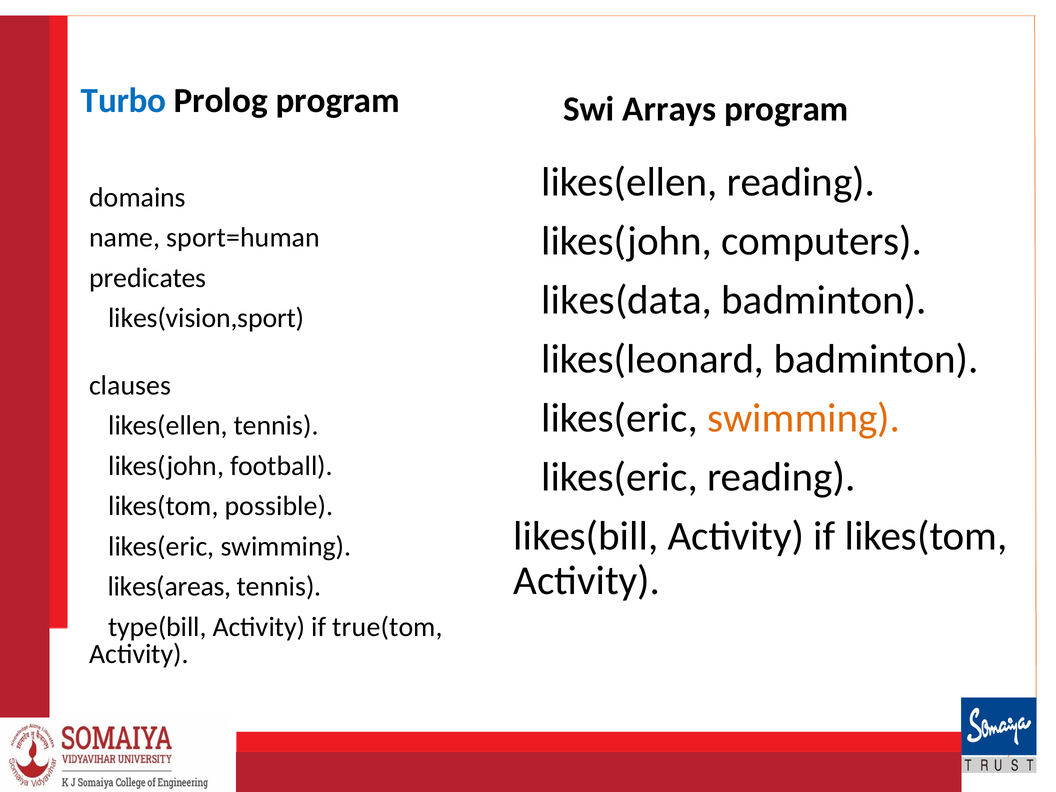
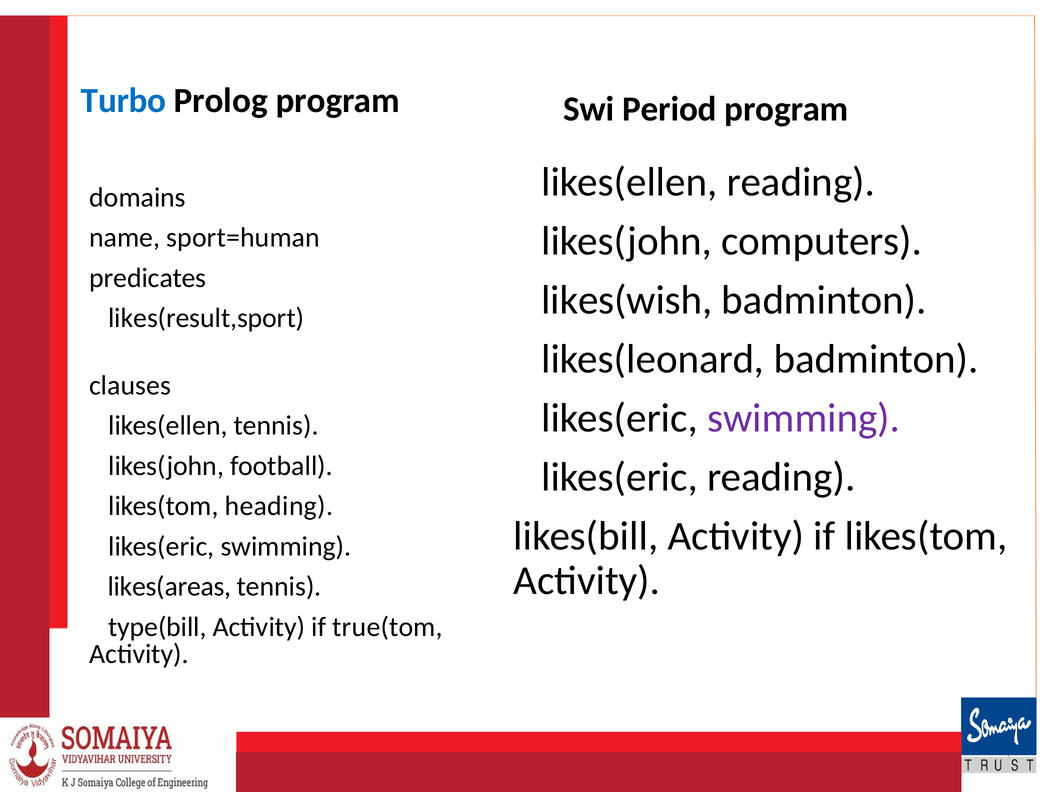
Arrays: Arrays -> Period
likes(data: likes(data -> likes(wish
likes(vision,sport: likes(vision,sport -> likes(result,sport
swimming at (804, 418) colour: orange -> purple
possible: possible -> heading
